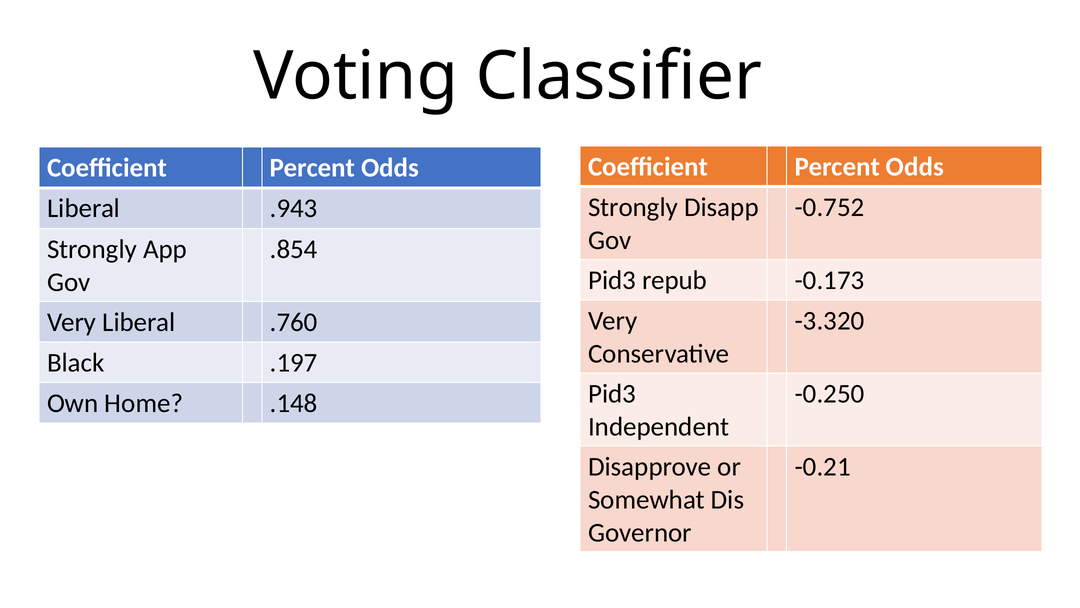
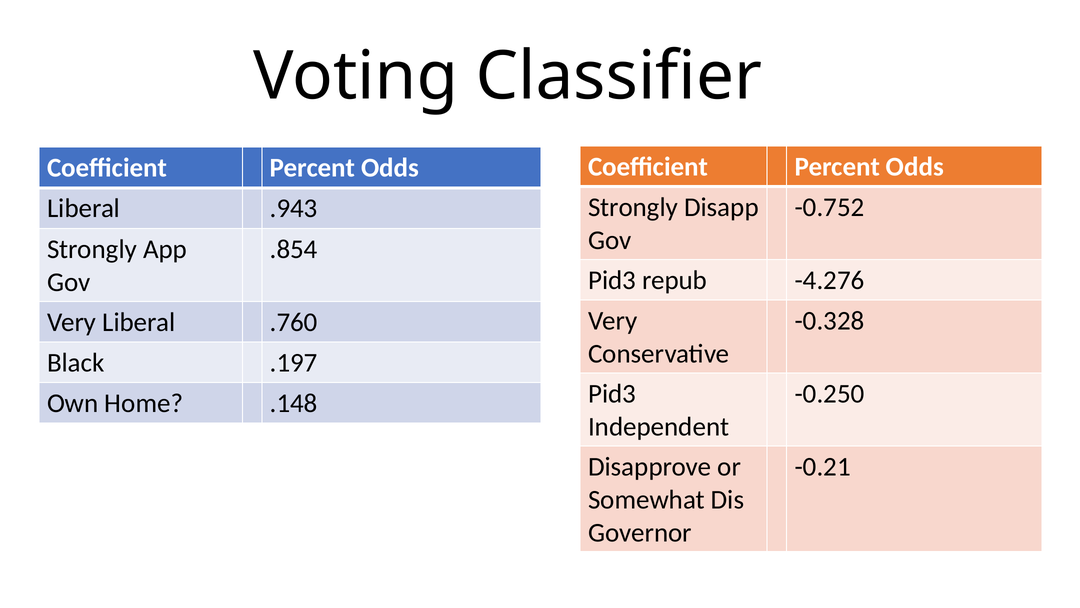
-0.173: -0.173 -> -4.276
-3.320: -3.320 -> -0.328
